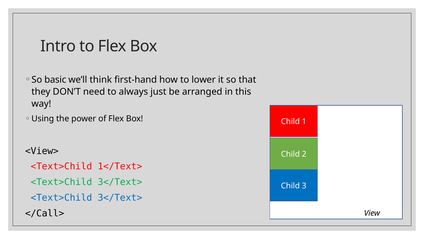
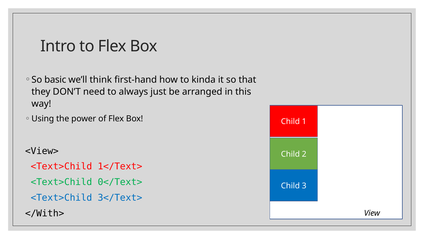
lower: lower -> kinda
3</Text> at (120, 182): 3</Text> -> 0</Text>
</Call>: </Call> -> </With>
